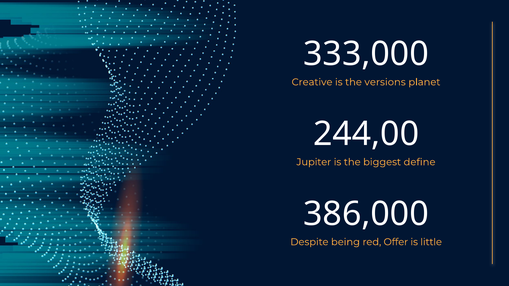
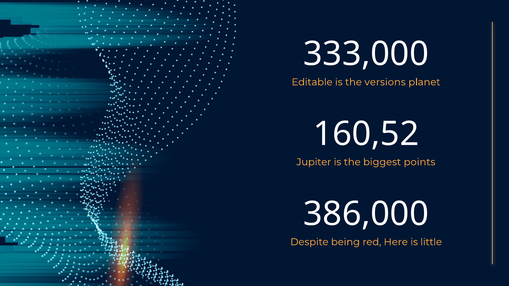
Creative: Creative -> Editable
244,00: 244,00 -> 160,52
define: define -> points
Offer: Offer -> Here
